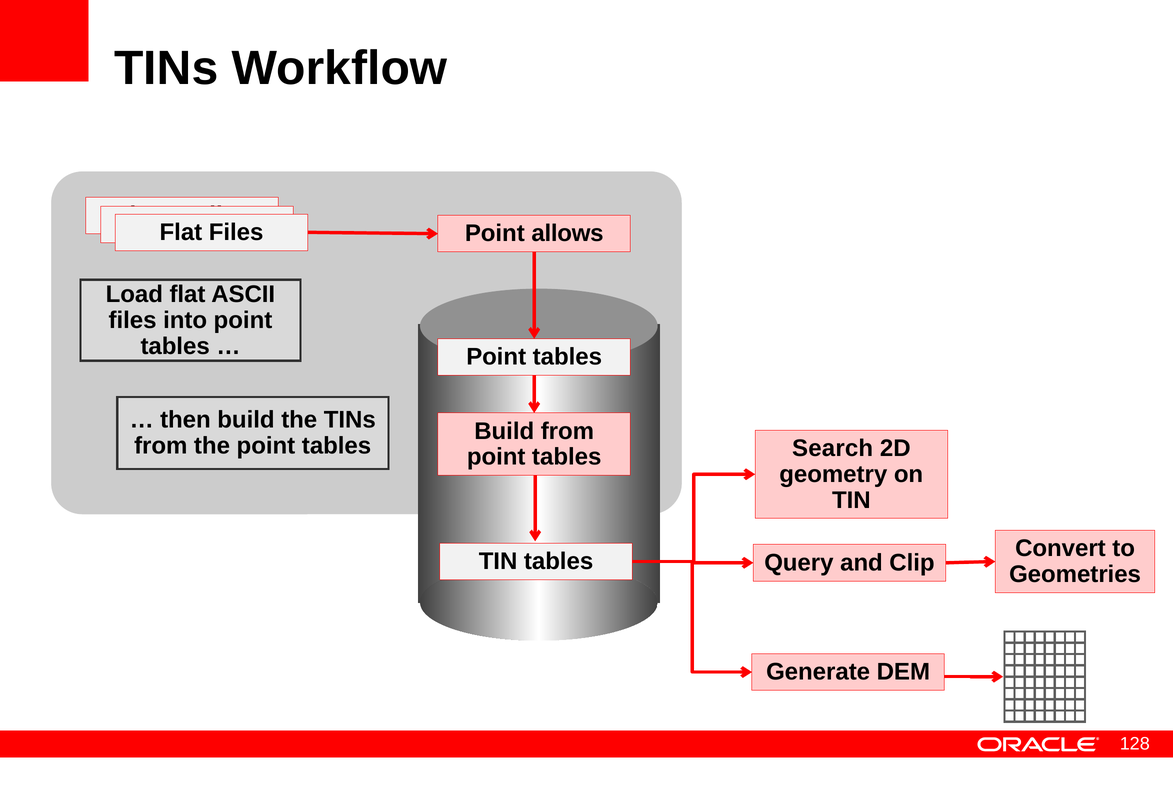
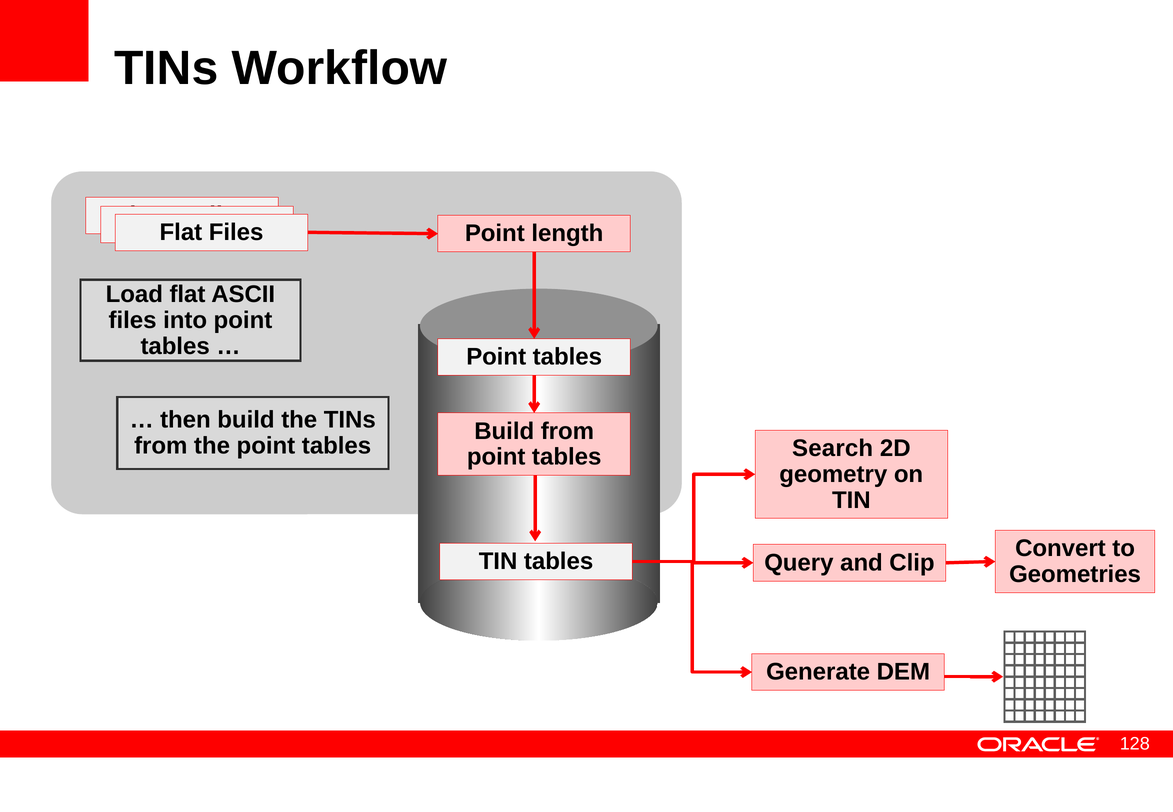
allows: allows -> length
